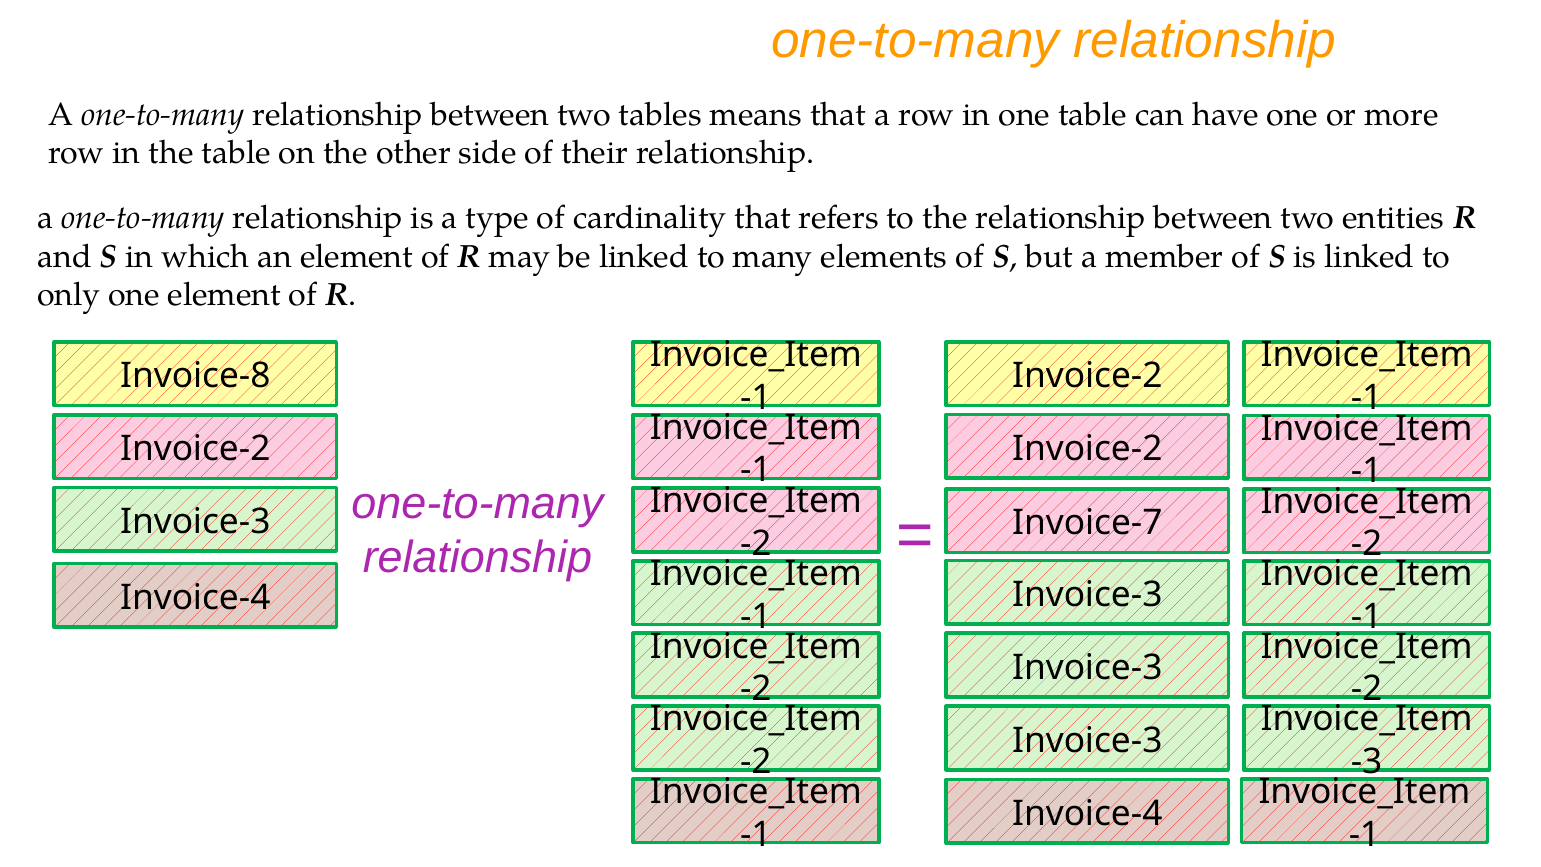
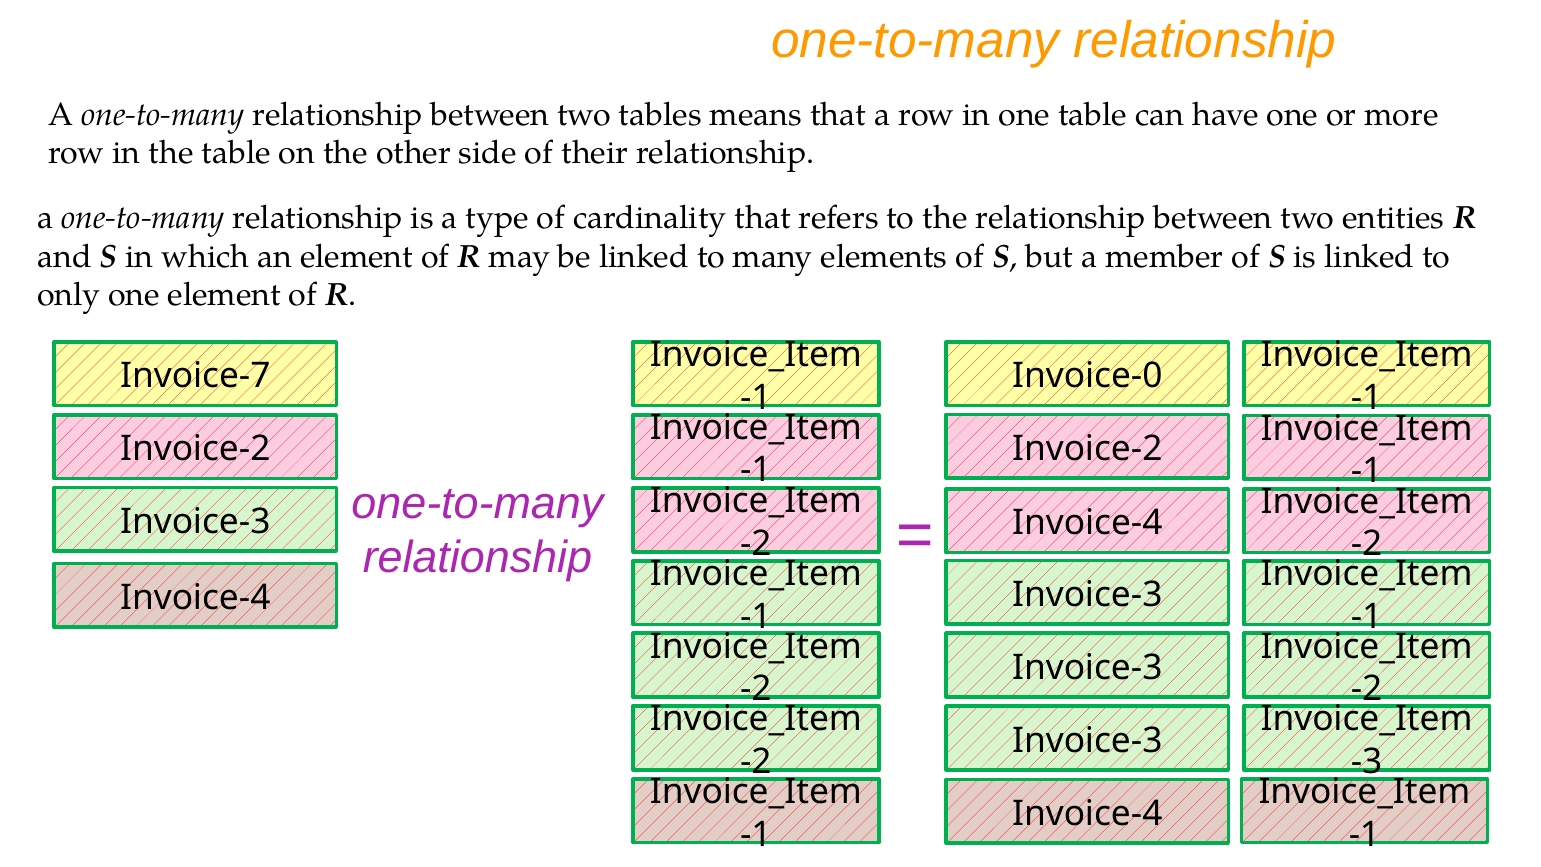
Invoice-8: Invoice-8 -> Invoice-7
Invoice-2 at (1087, 376): Invoice-2 -> Invoice-0
Invoice-7 at (1087, 523): Invoice-7 -> Invoice-4
